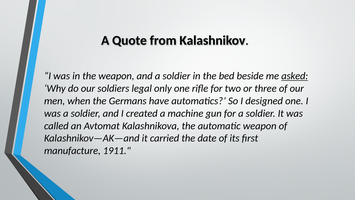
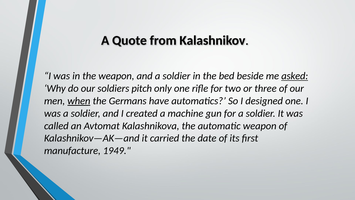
legal: legal -> pitch
when underline: none -> present
1911: 1911 -> 1949
